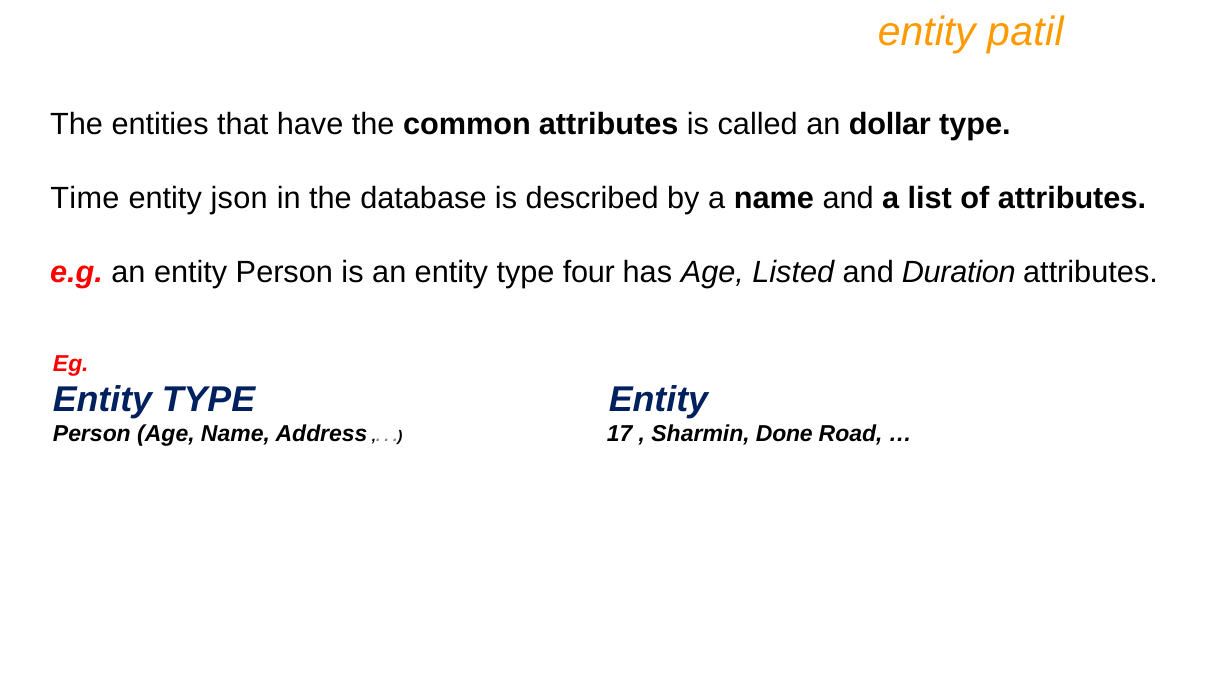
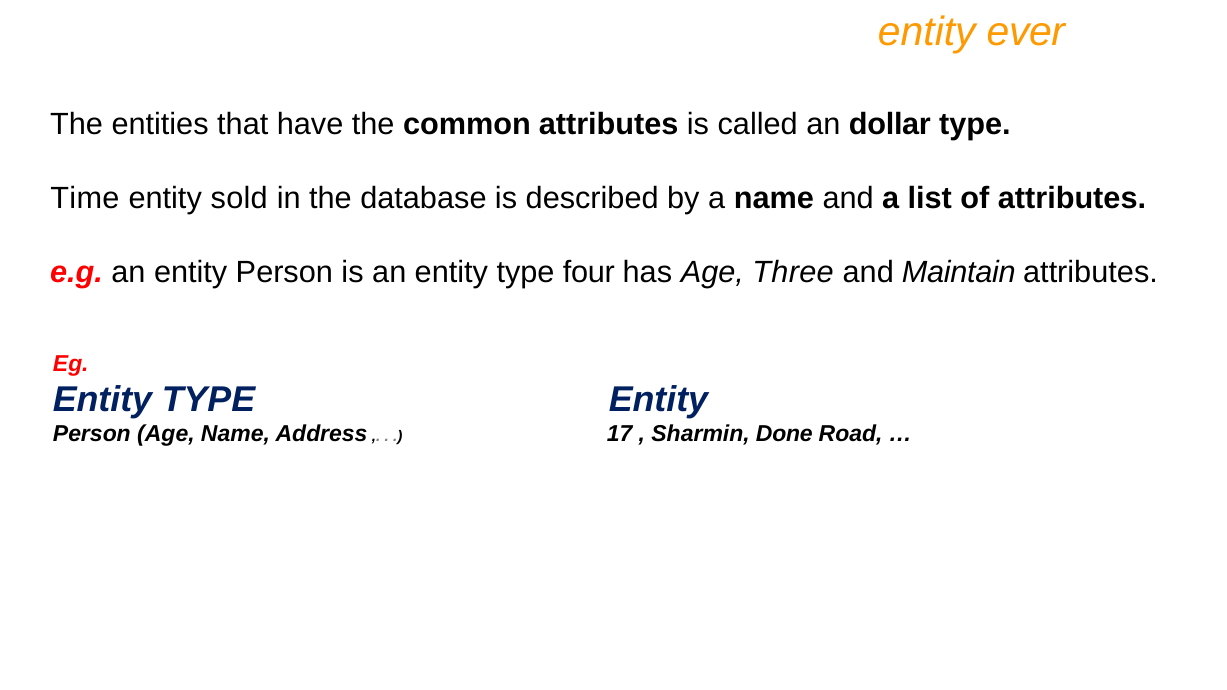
patil: patil -> ever
json: json -> sold
Listed: Listed -> Three
Duration: Duration -> Maintain
